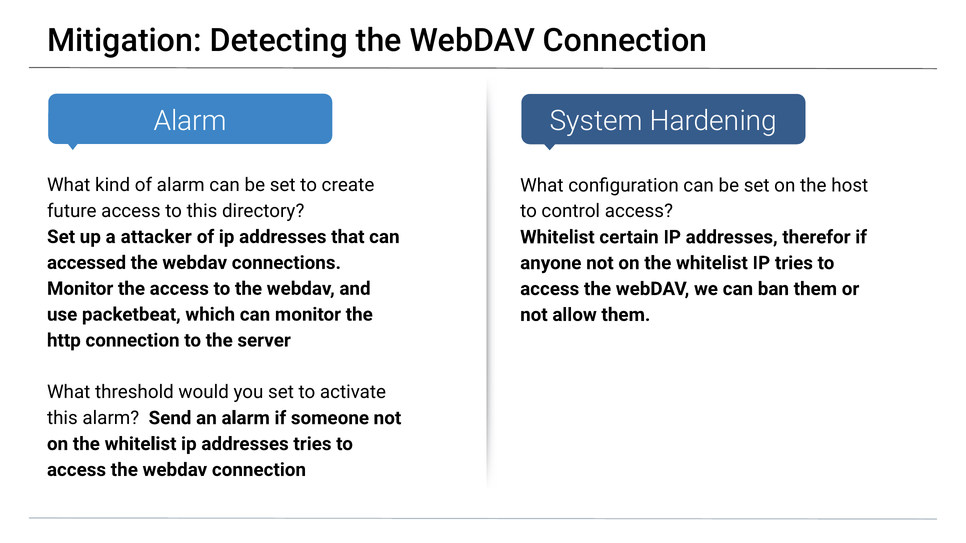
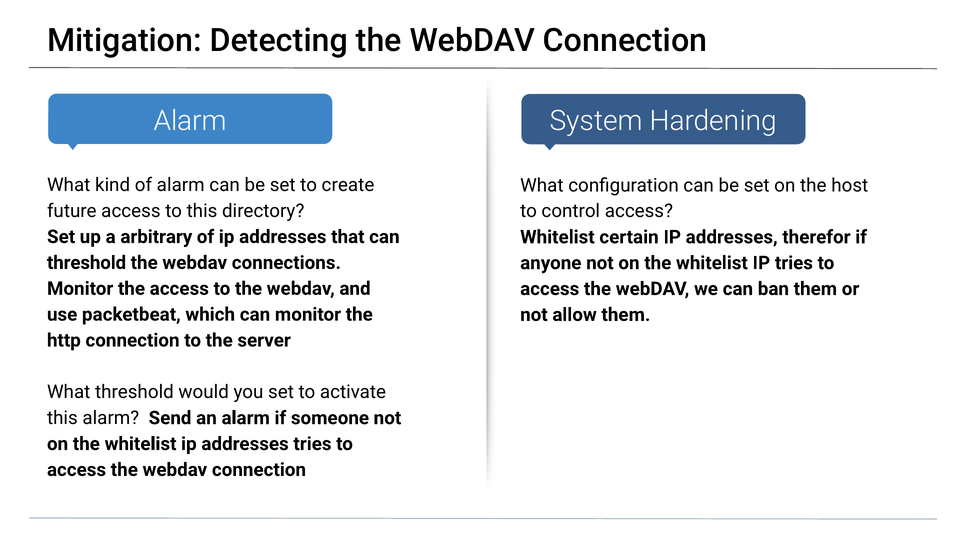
attacker: attacker -> arbitrary
accessed at (87, 263): accessed -> threshold
